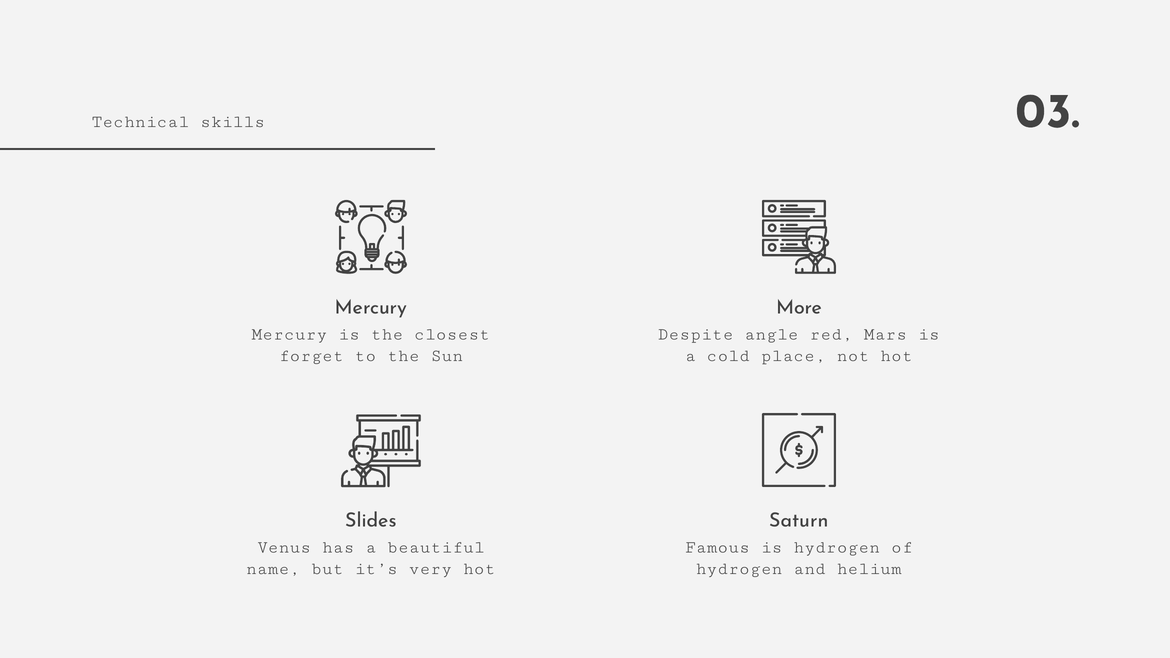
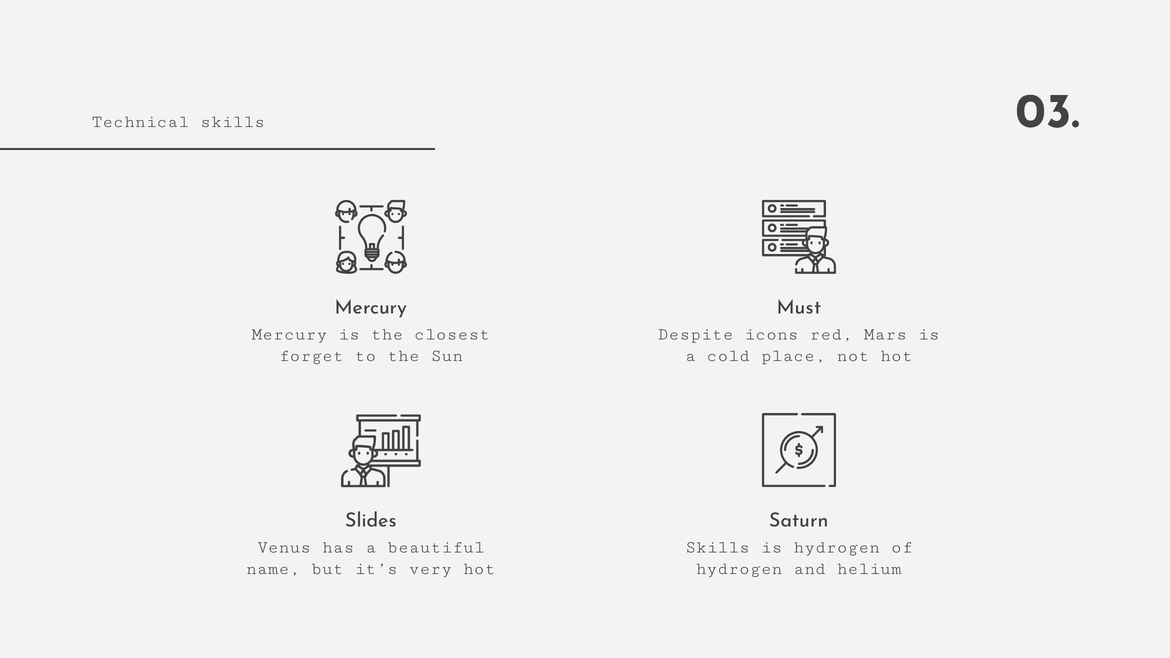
More: More -> Must
angle: angle -> icons
Famous at (717, 547): Famous -> Skills
